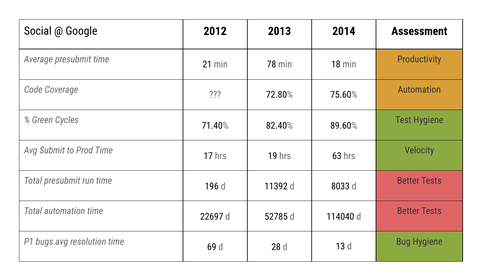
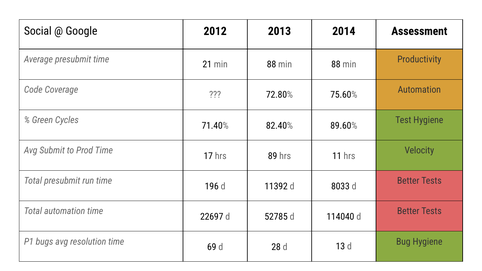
21 min 78: 78 -> 88
18 at (336, 64): 18 -> 88
19: 19 -> 89
63: 63 -> 11
